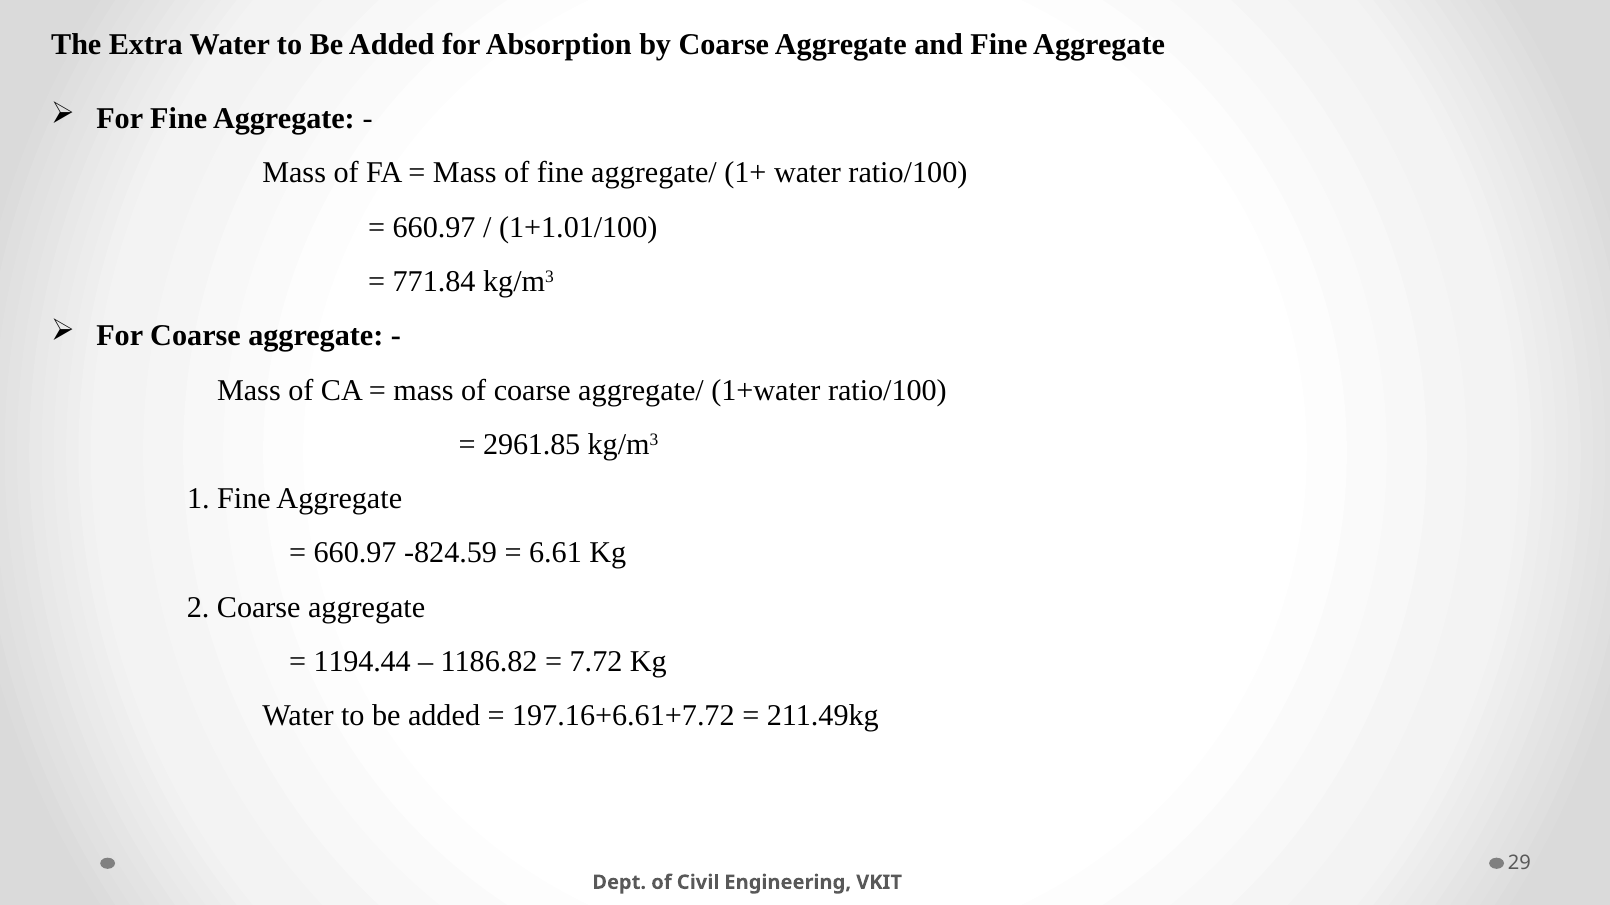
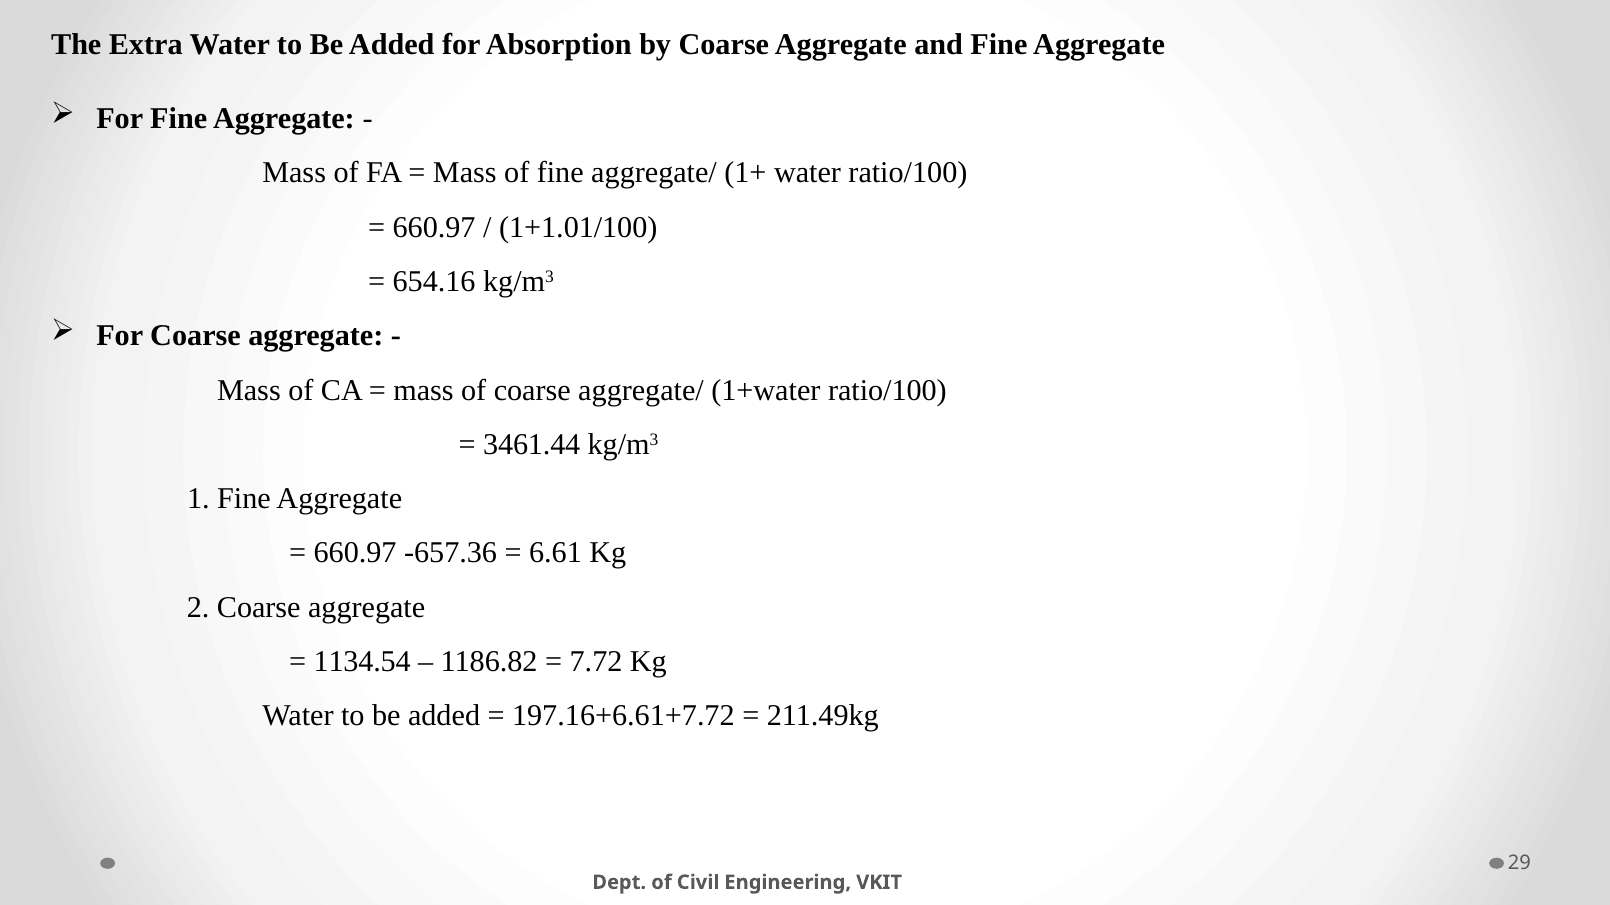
771.84: 771.84 -> 654.16
2961.85: 2961.85 -> 3461.44
-824.59: -824.59 -> -657.36
1194.44: 1194.44 -> 1134.54
